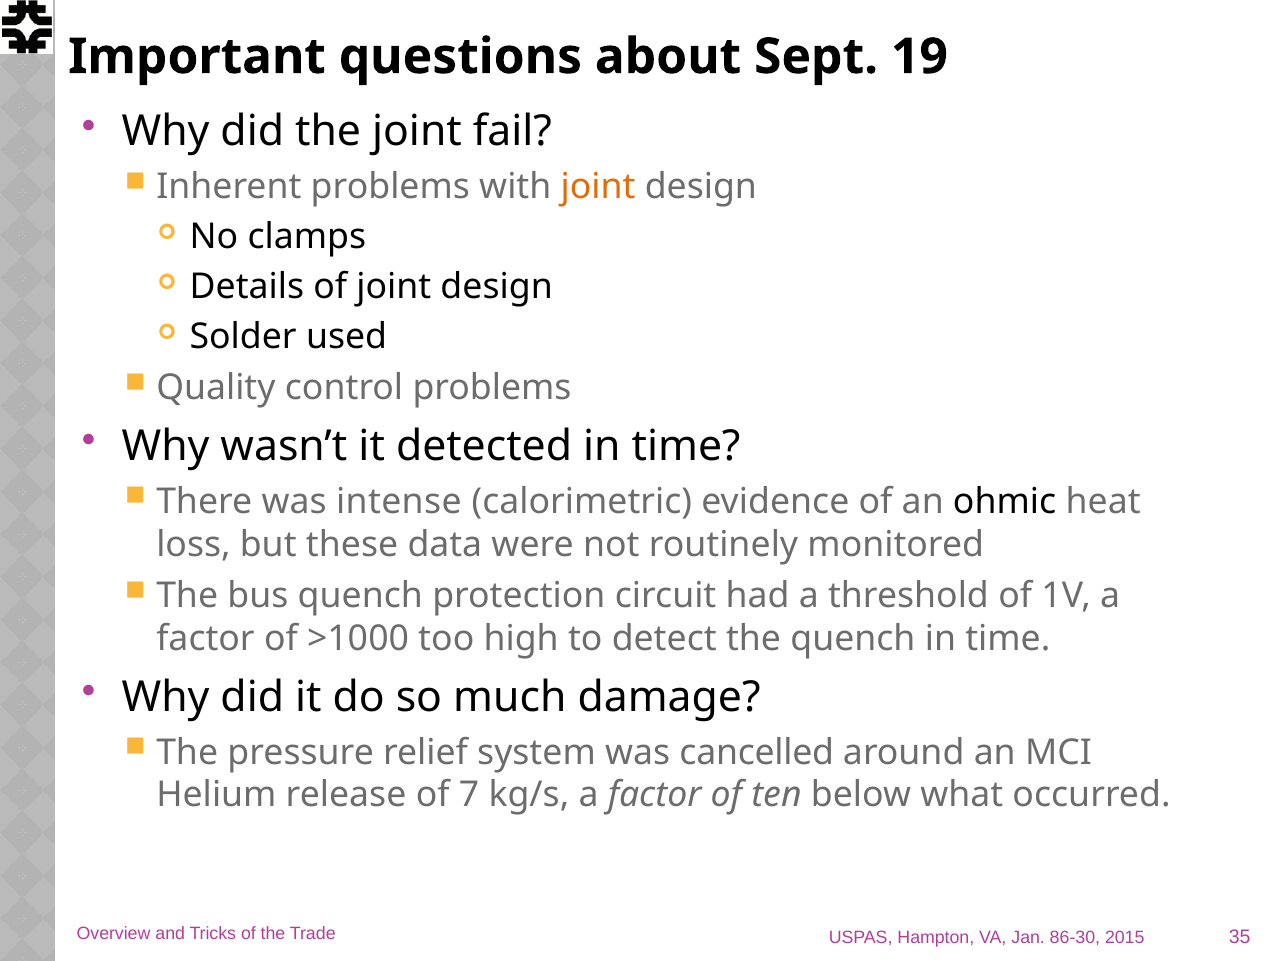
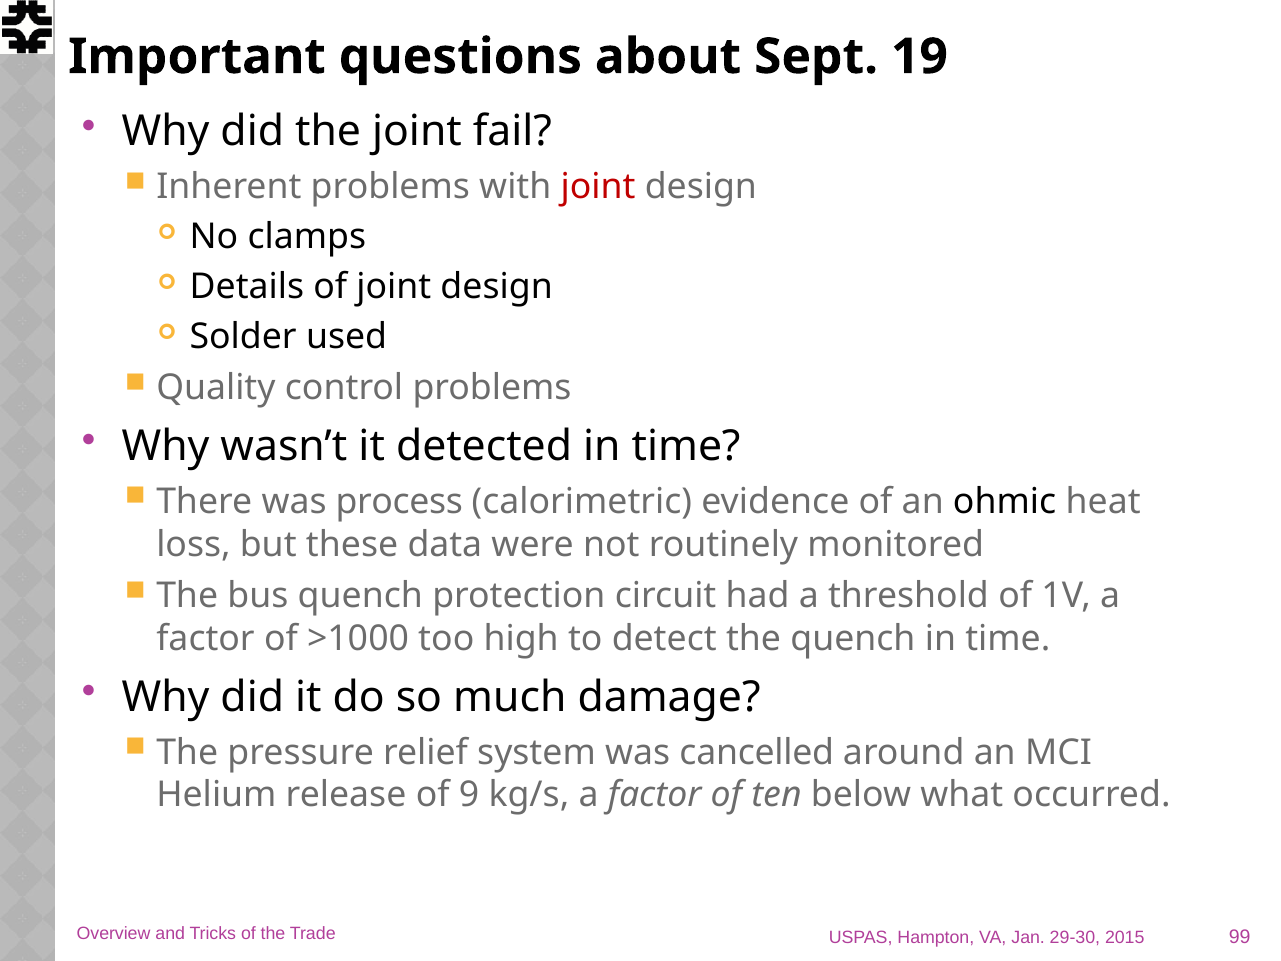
joint at (598, 187) colour: orange -> red
intense: intense -> process
7: 7 -> 9
86-30: 86-30 -> 29-30
35: 35 -> 99
